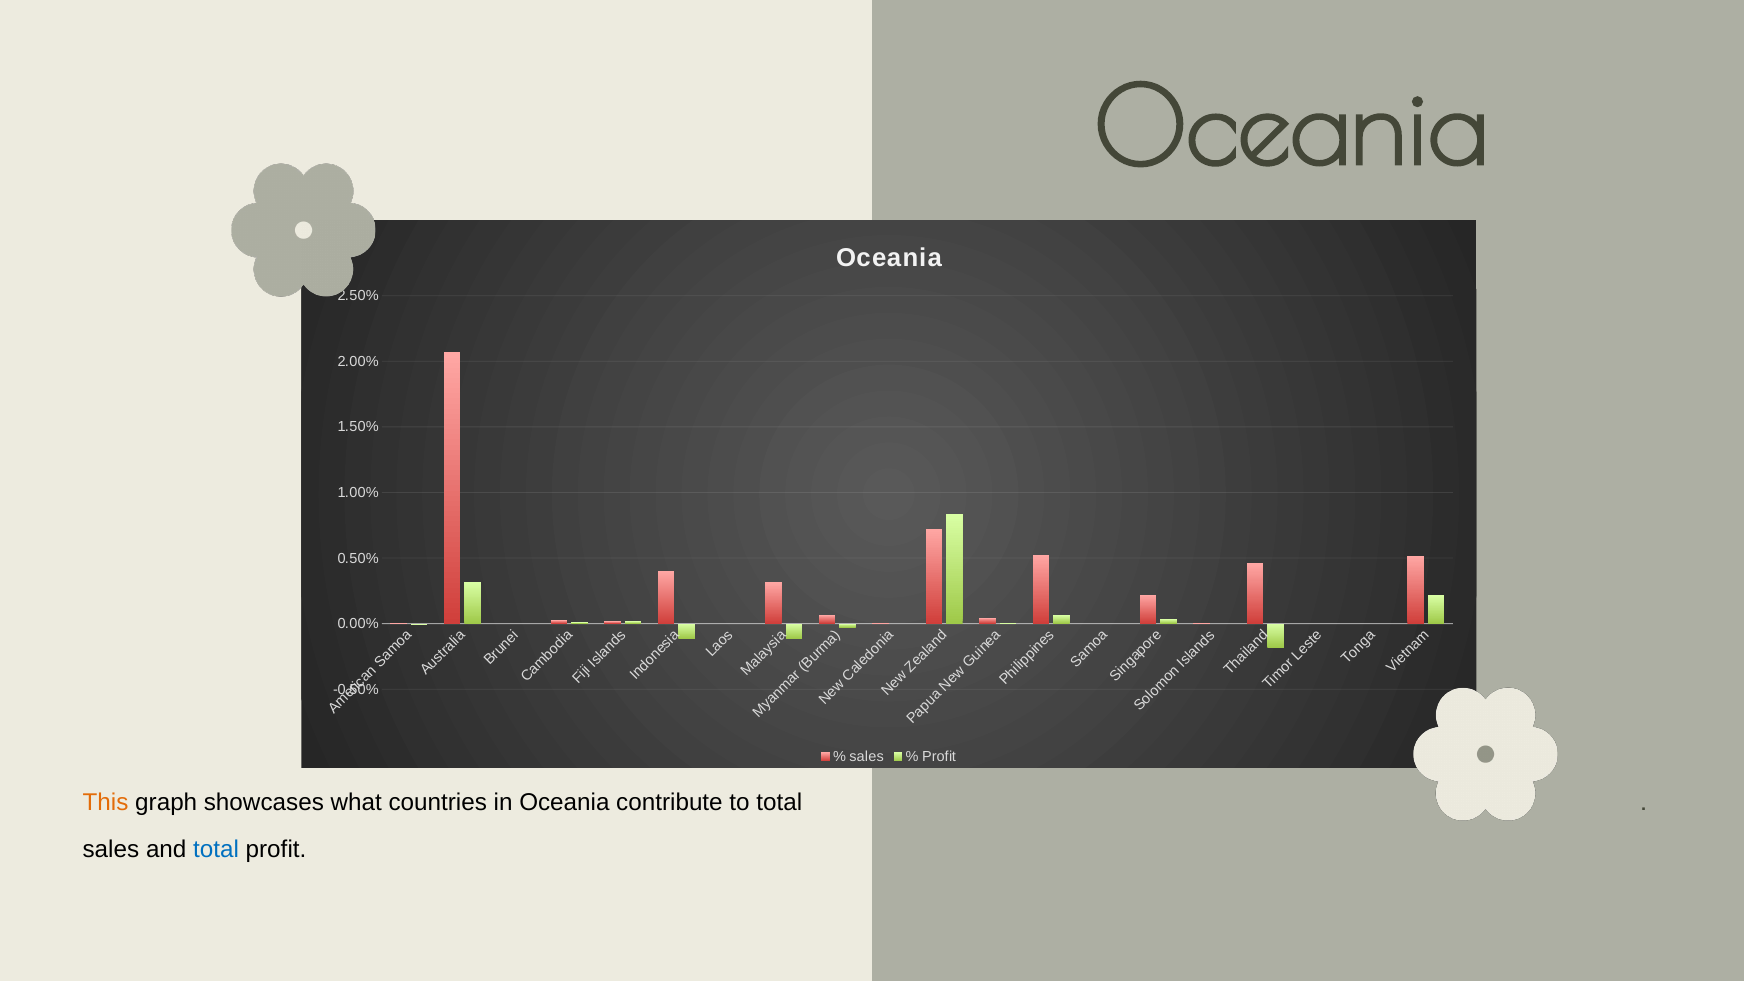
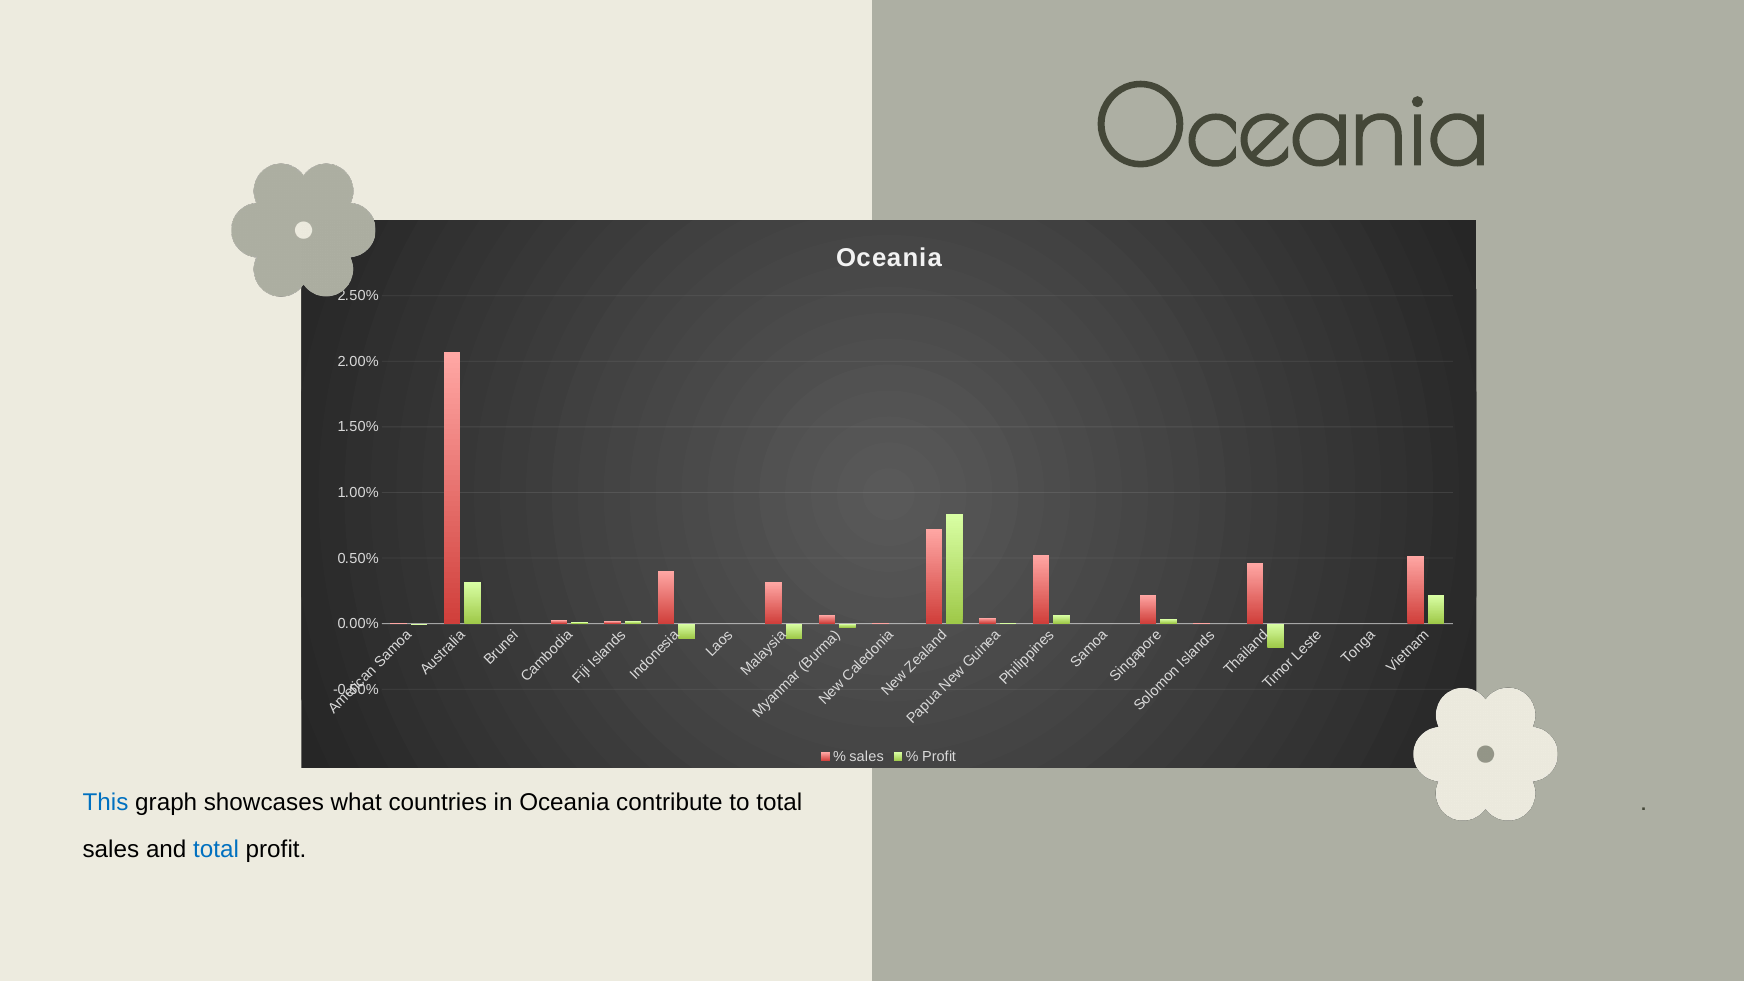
This colour: orange -> blue
